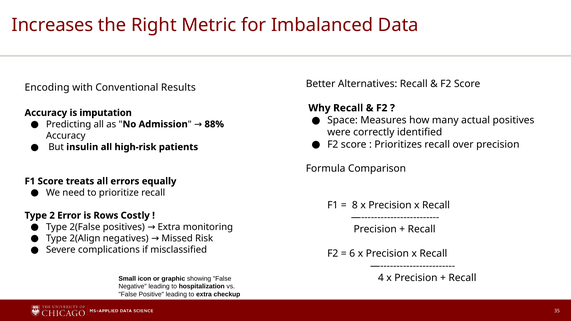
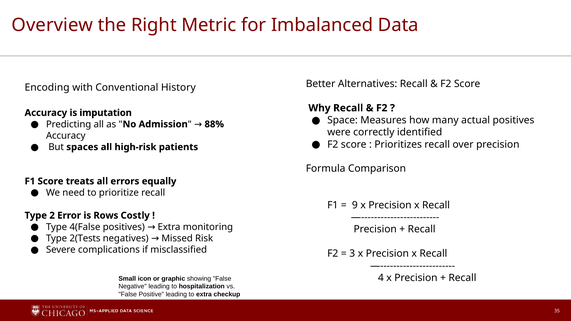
Increases: Increases -> Overview
Results: Results -> History
insulin: insulin -> spaces
8: 8 -> 9
2(False: 2(False -> 4(False
2(Align: 2(Align -> 2(Tests
6: 6 -> 3
